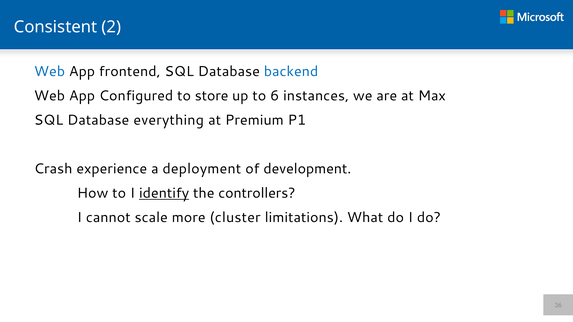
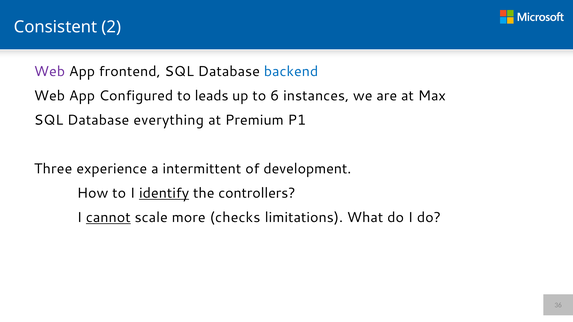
Web at (49, 72) colour: blue -> purple
store: store -> leads
Crash: Crash -> Three
deployment: deployment -> intermittent
cannot underline: none -> present
cluster: cluster -> checks
